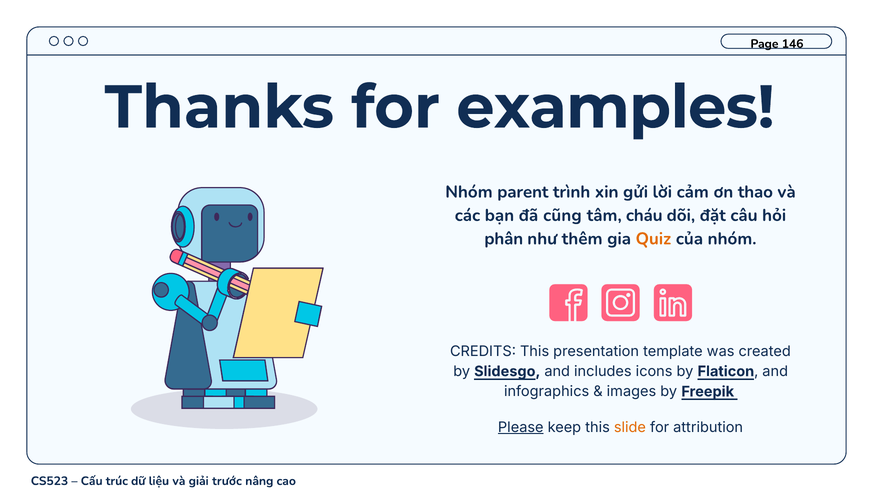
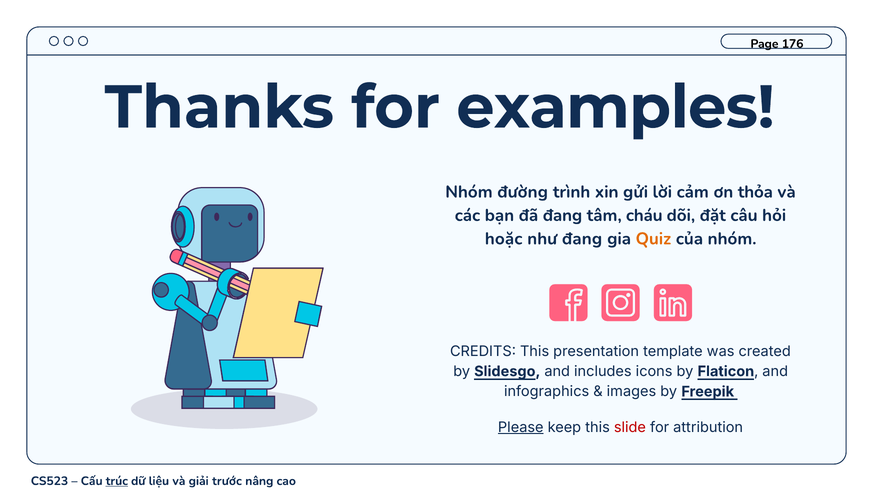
146: 146 -> 176
parent: parent -> đường
thao: thao -> thỏa
đã cũng: cũng -> đang
phân: phân -> hoặc
như thêm: thêm -> đang
slide colour: orange -> red
trúc underline: none -> present
